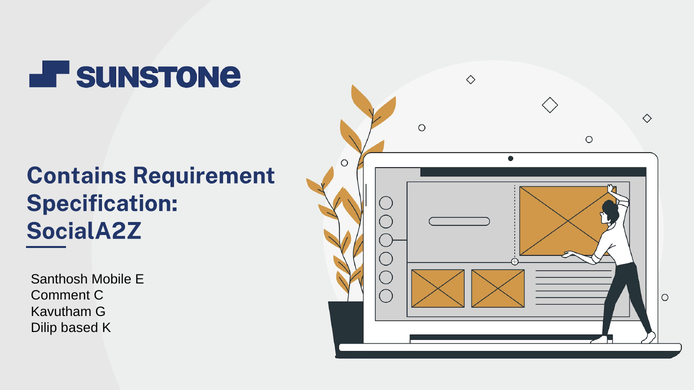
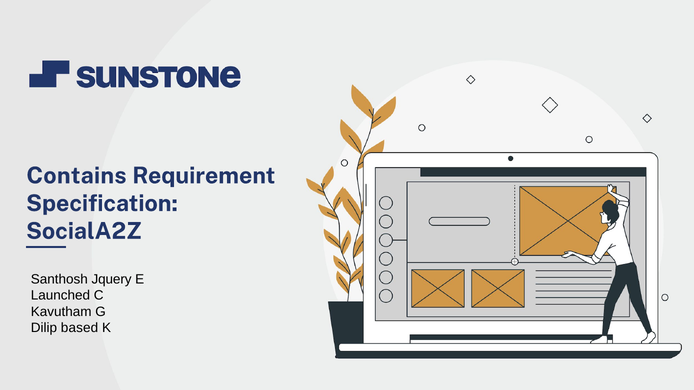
Mobile: Mobile -> Jquery
Comment: Comment -> Launched
